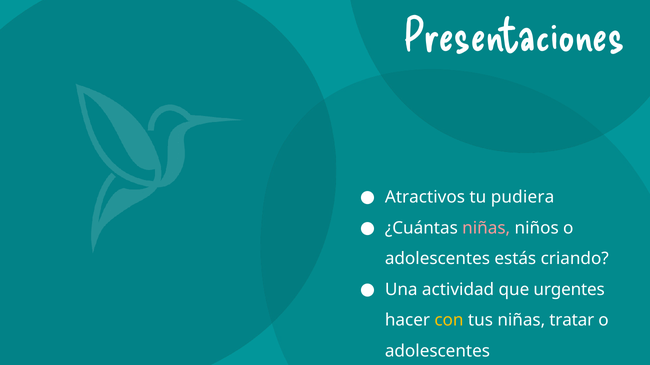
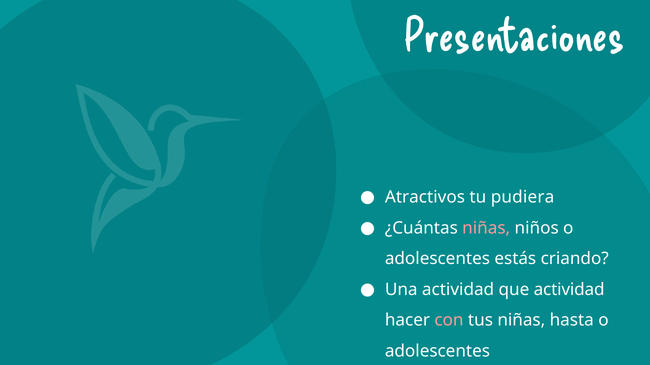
que urgentes: urgentes -> actividad
con colour: yellow -> pink
tratar: tratar -> hasta
